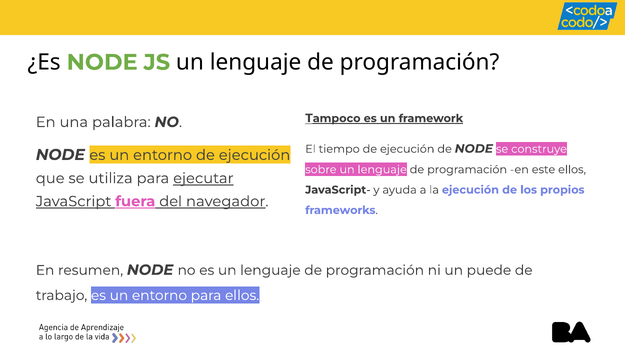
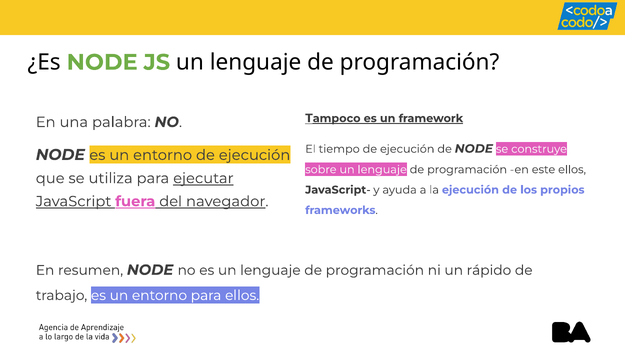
puede: puede -> rápido
